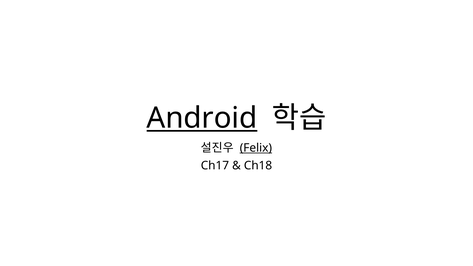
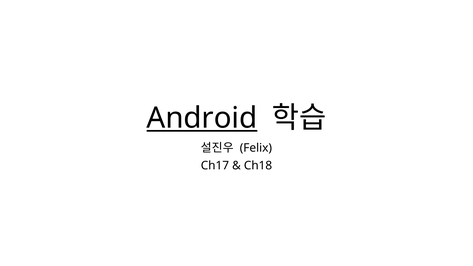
Felix underline: present -> none
